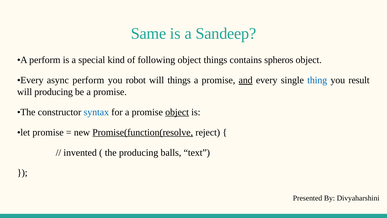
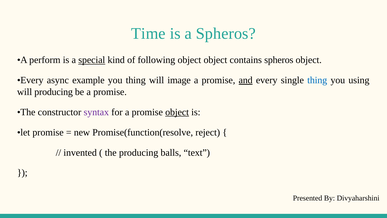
Same: Same -> Time
a Sandeep: Sandeep -> Spheros
special underline: none -> present
object things: things -> object
async perform: perform -> example
you robot: robot -> thing
will things: things -> image
result: result -> using
syntax colour: blue -> purple
Promise(function(resolve underline: present -> none
